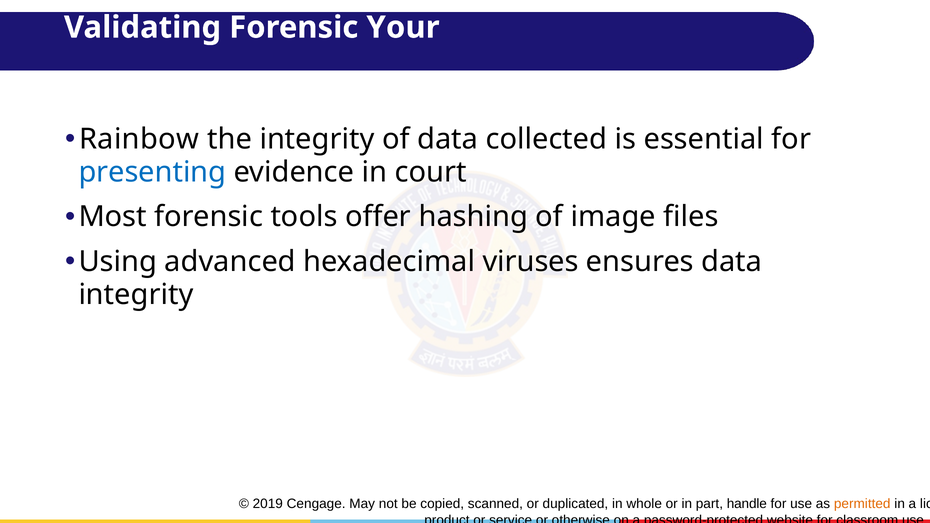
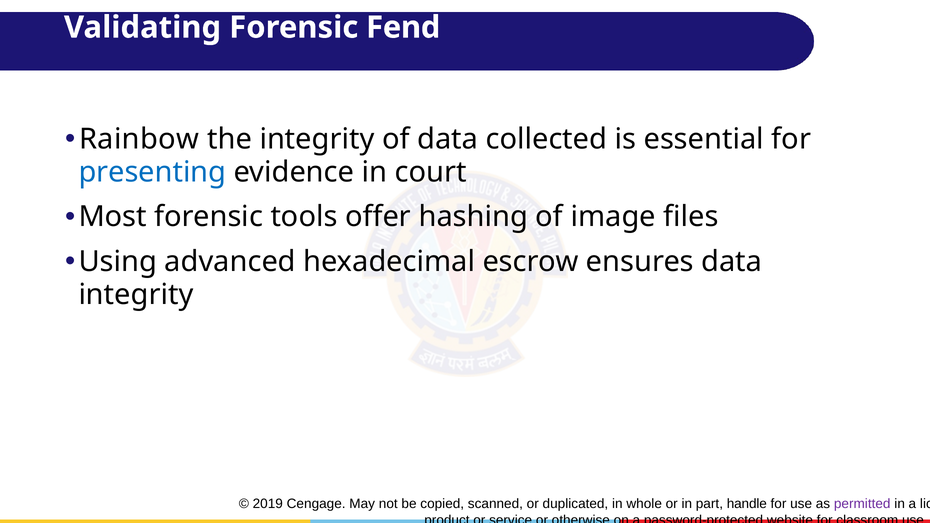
Your: Your -> Fend
viruses: viruses -> escrow
permitted colour: orange -> purple
